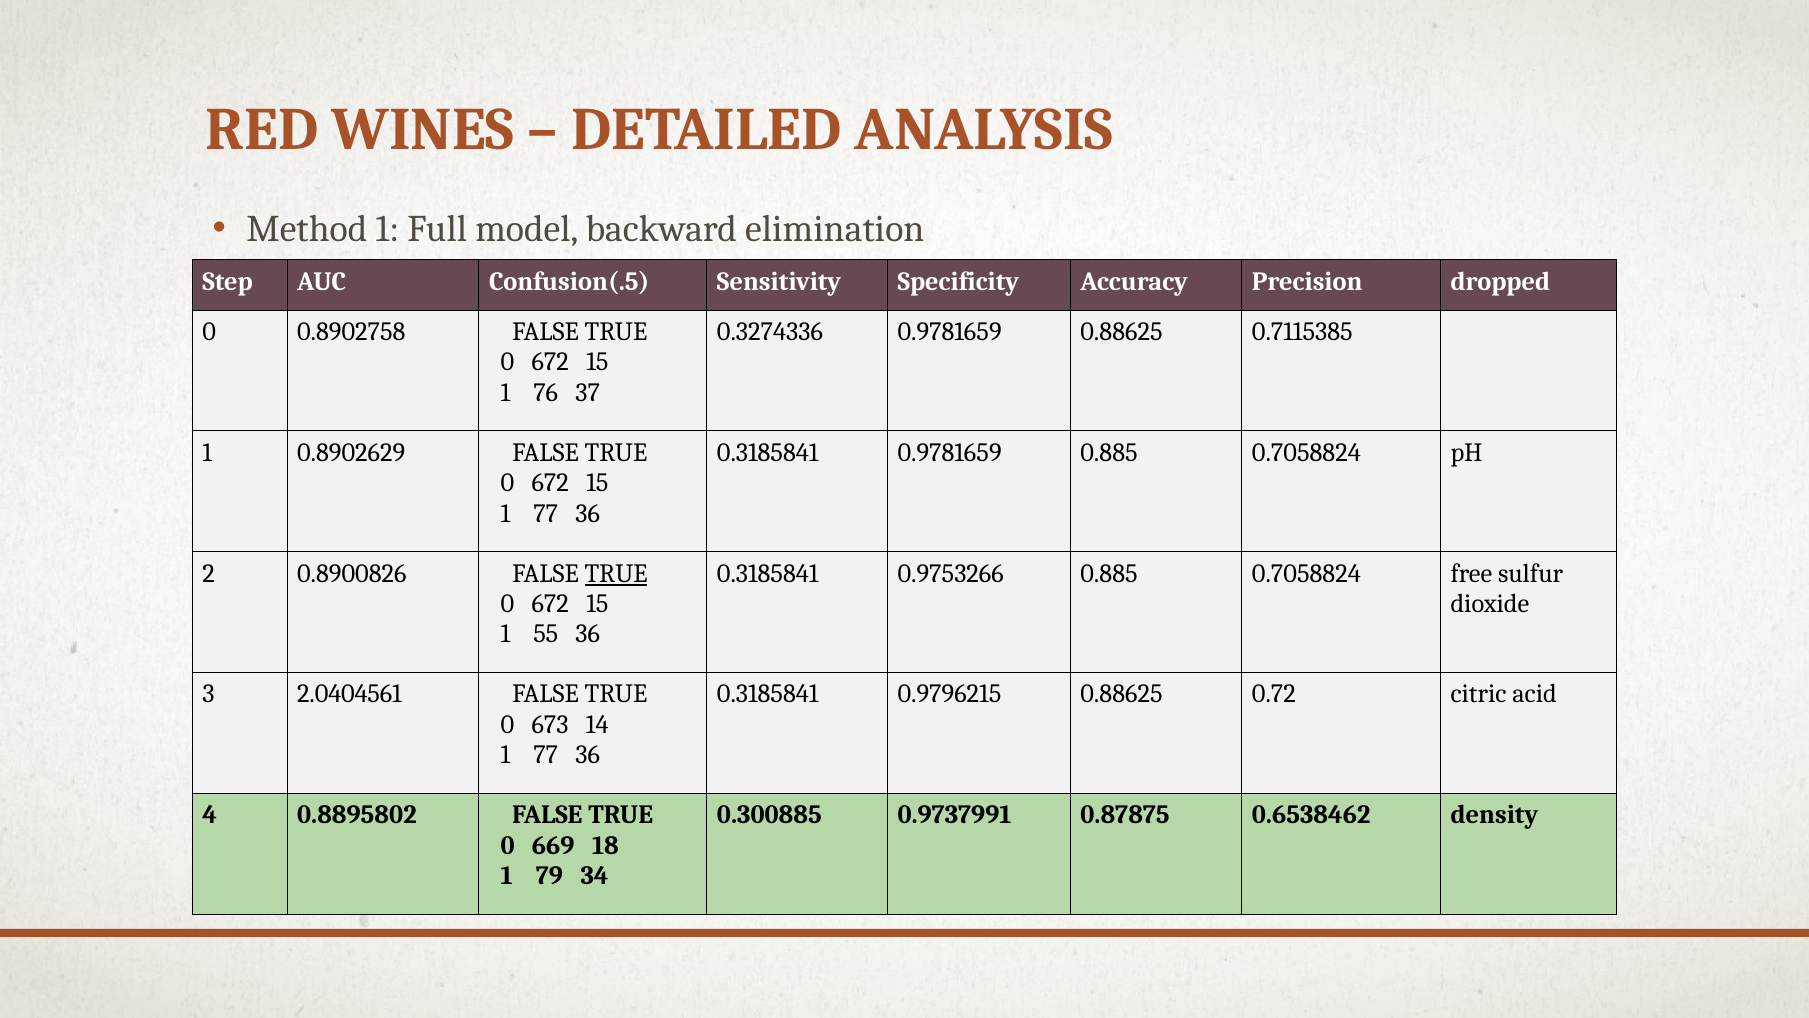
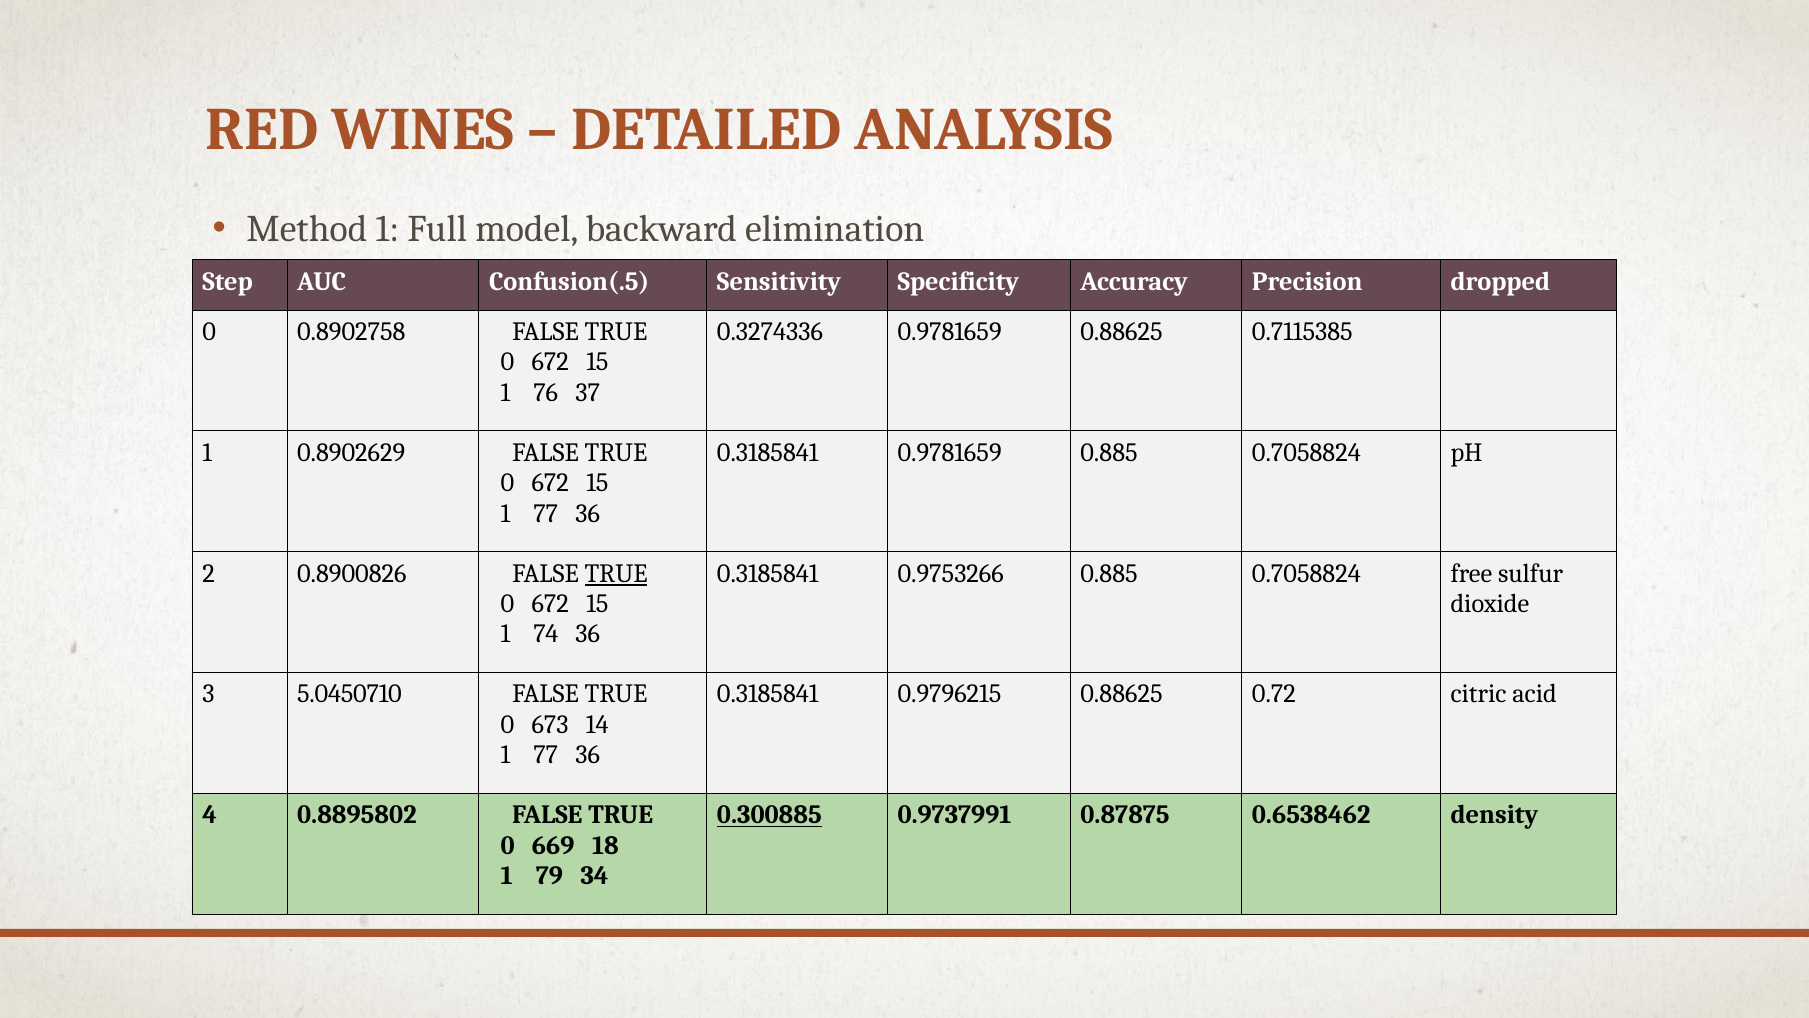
55: 55 -> 74
2.0404561: 2.0404561 -> 5.0450710
0.300885 underline: none -> present
